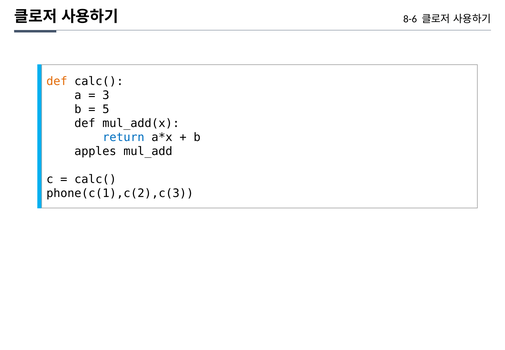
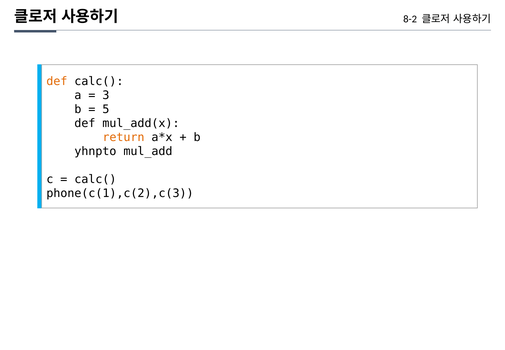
8-6: 8-6 -> 8-2
return colour: blue -> orange
apples: apples -> yhnpto
